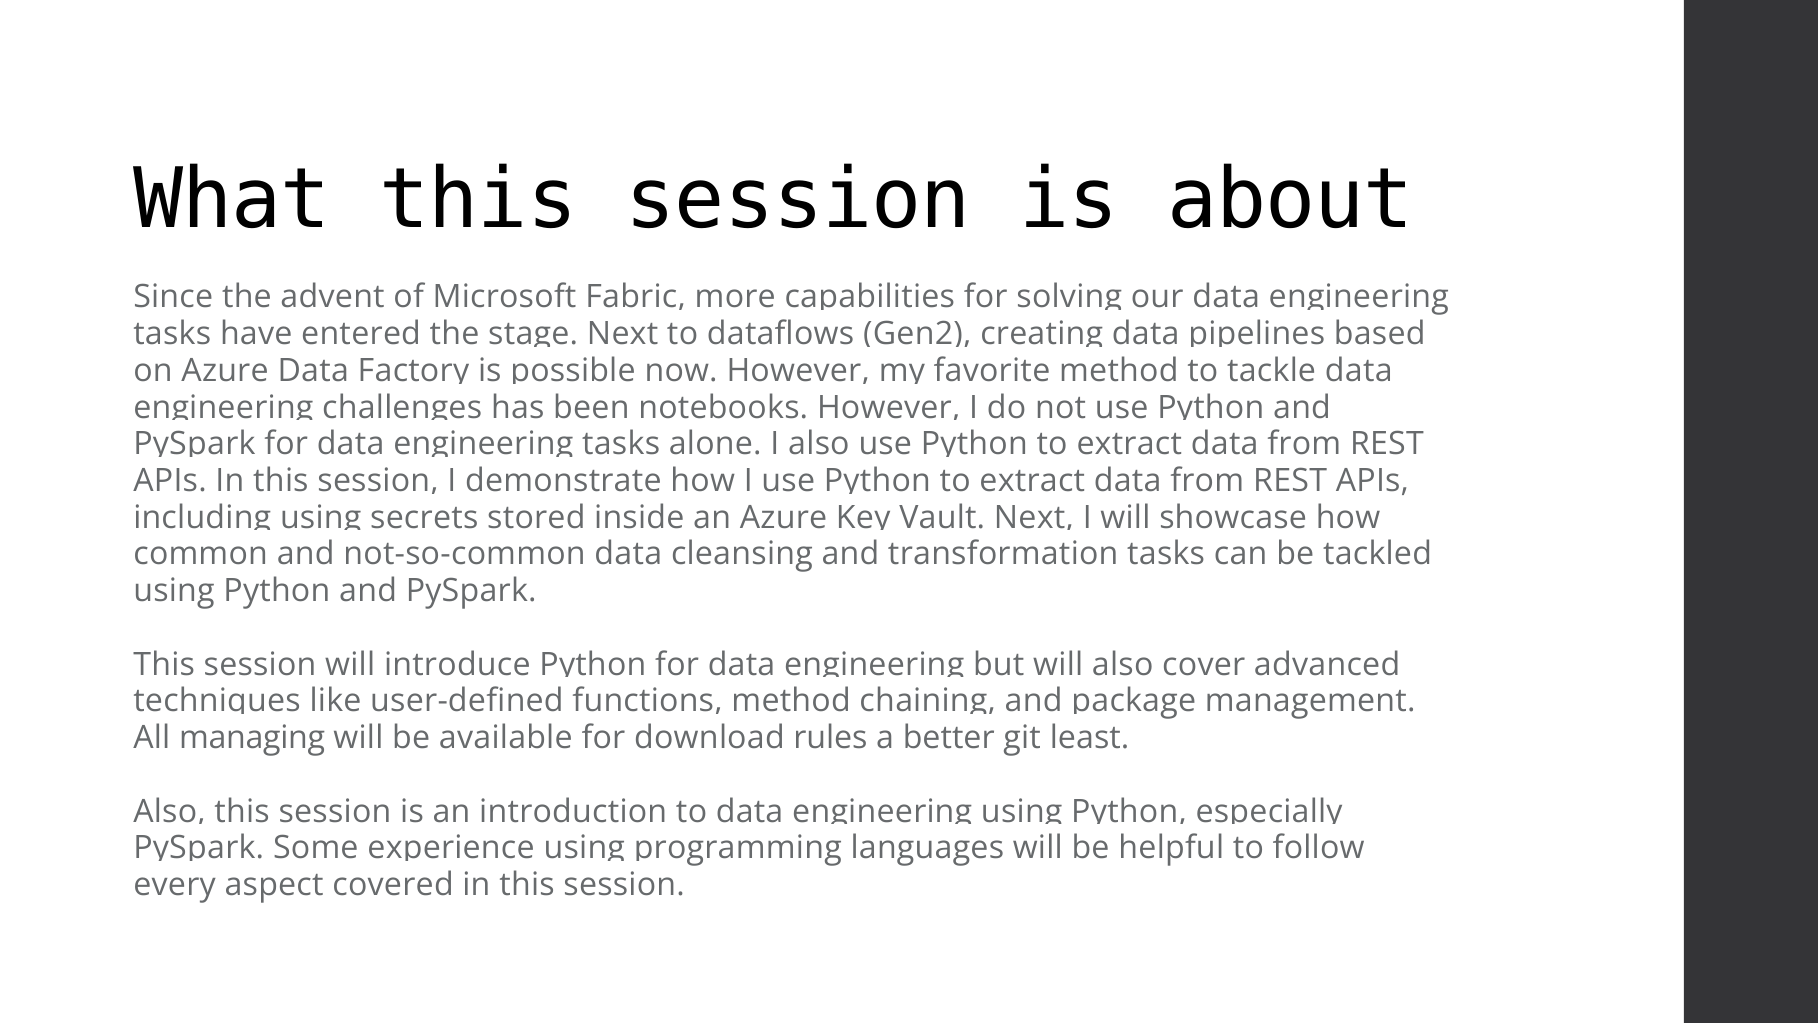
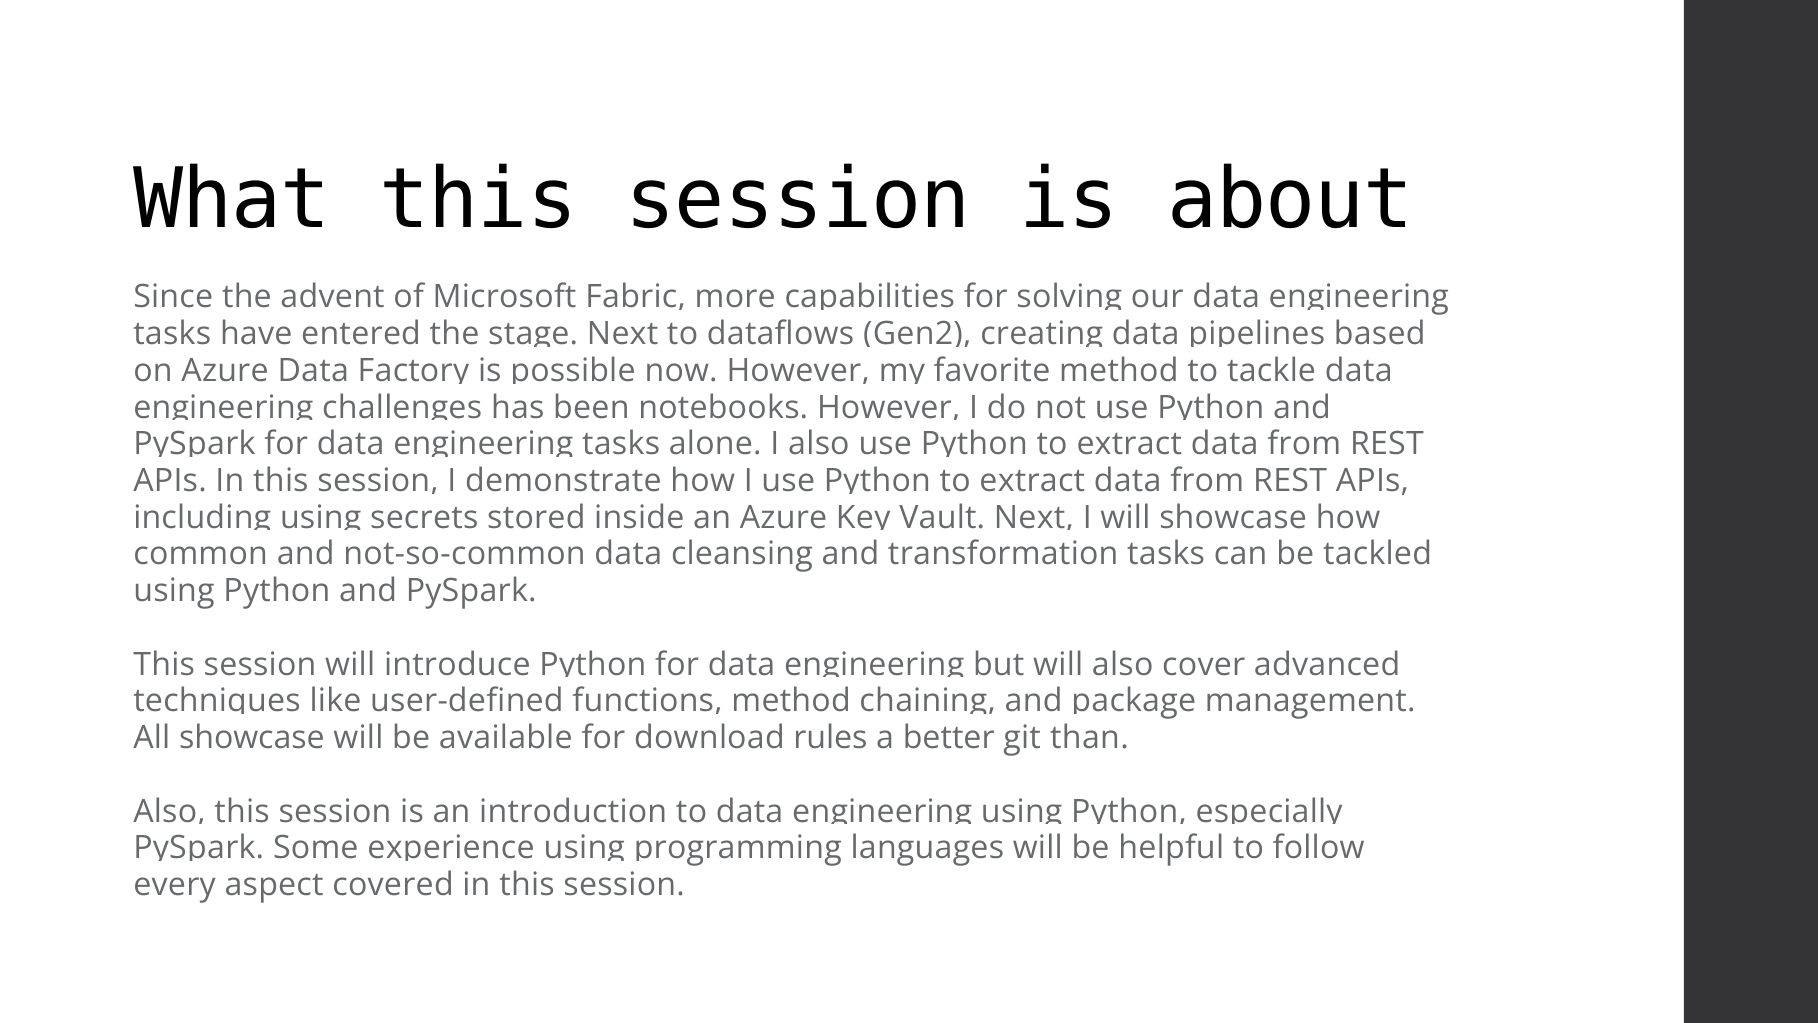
All managing: managing -> showcase
least: least -> than
